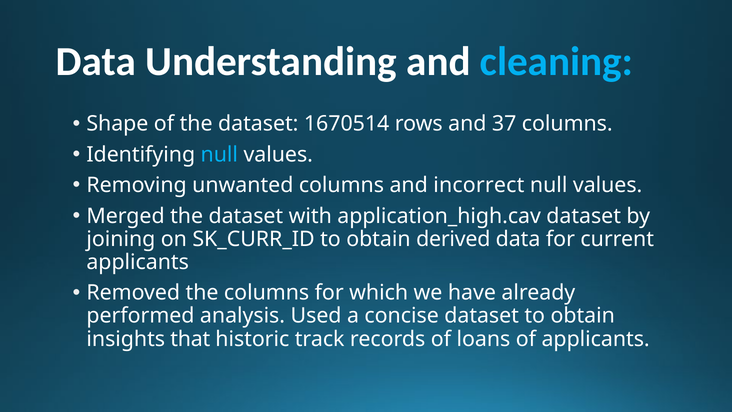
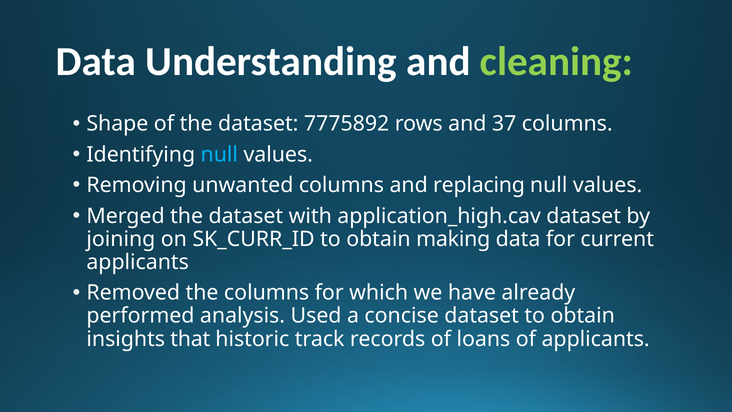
cleaning colour: light blue -> light green
1670514: 1670514 -> 7775892
incorrect: incorrect -> replacing
derived: derived -> making
